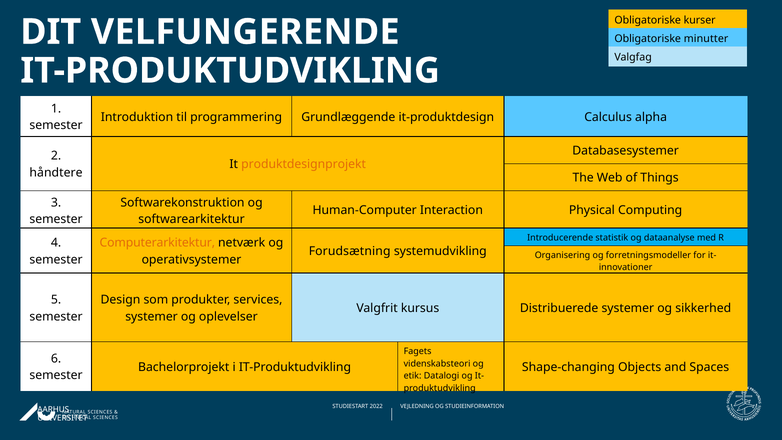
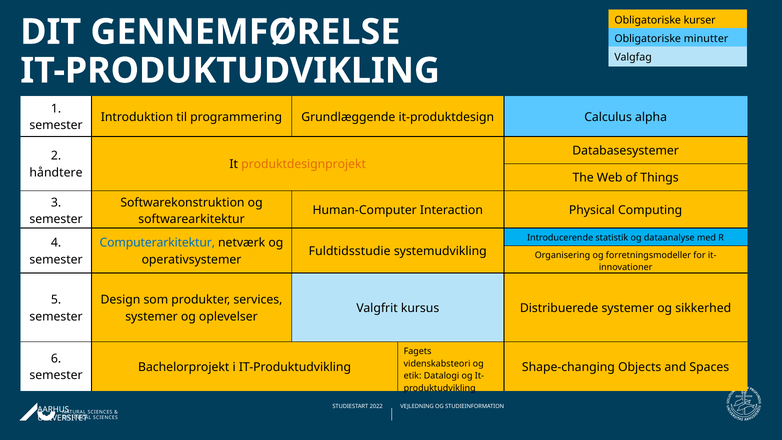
VELFUNGERENDE: VELFUNGERENDE -> GENNEMFØRELSE
Computerarkitektur colour: orange -> blue
Forudsætning: Forudsætning -> Fuldtidsstudie
